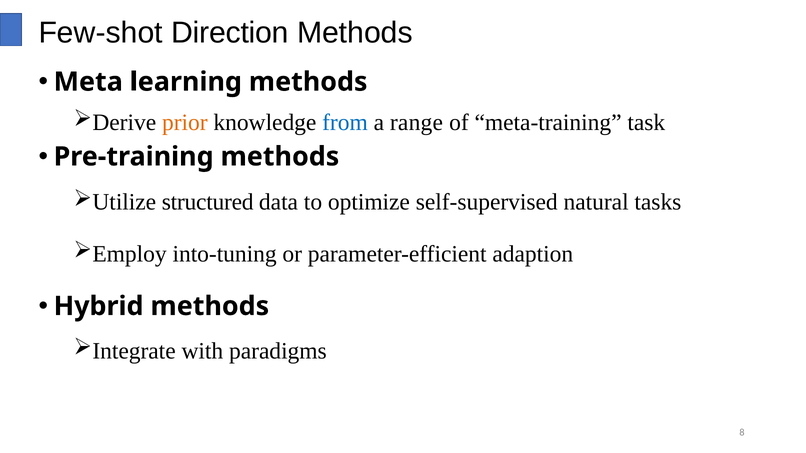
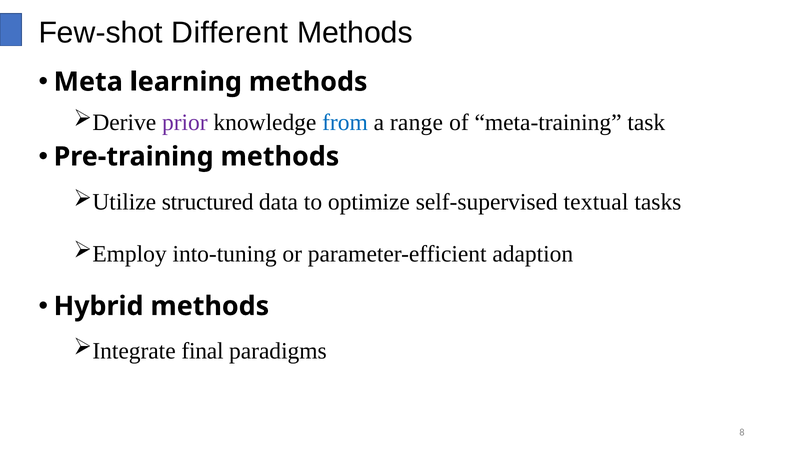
Direction: Direction -> Different
prior colour: orange -> purple
natural: natural -> textual
with: with -> final
